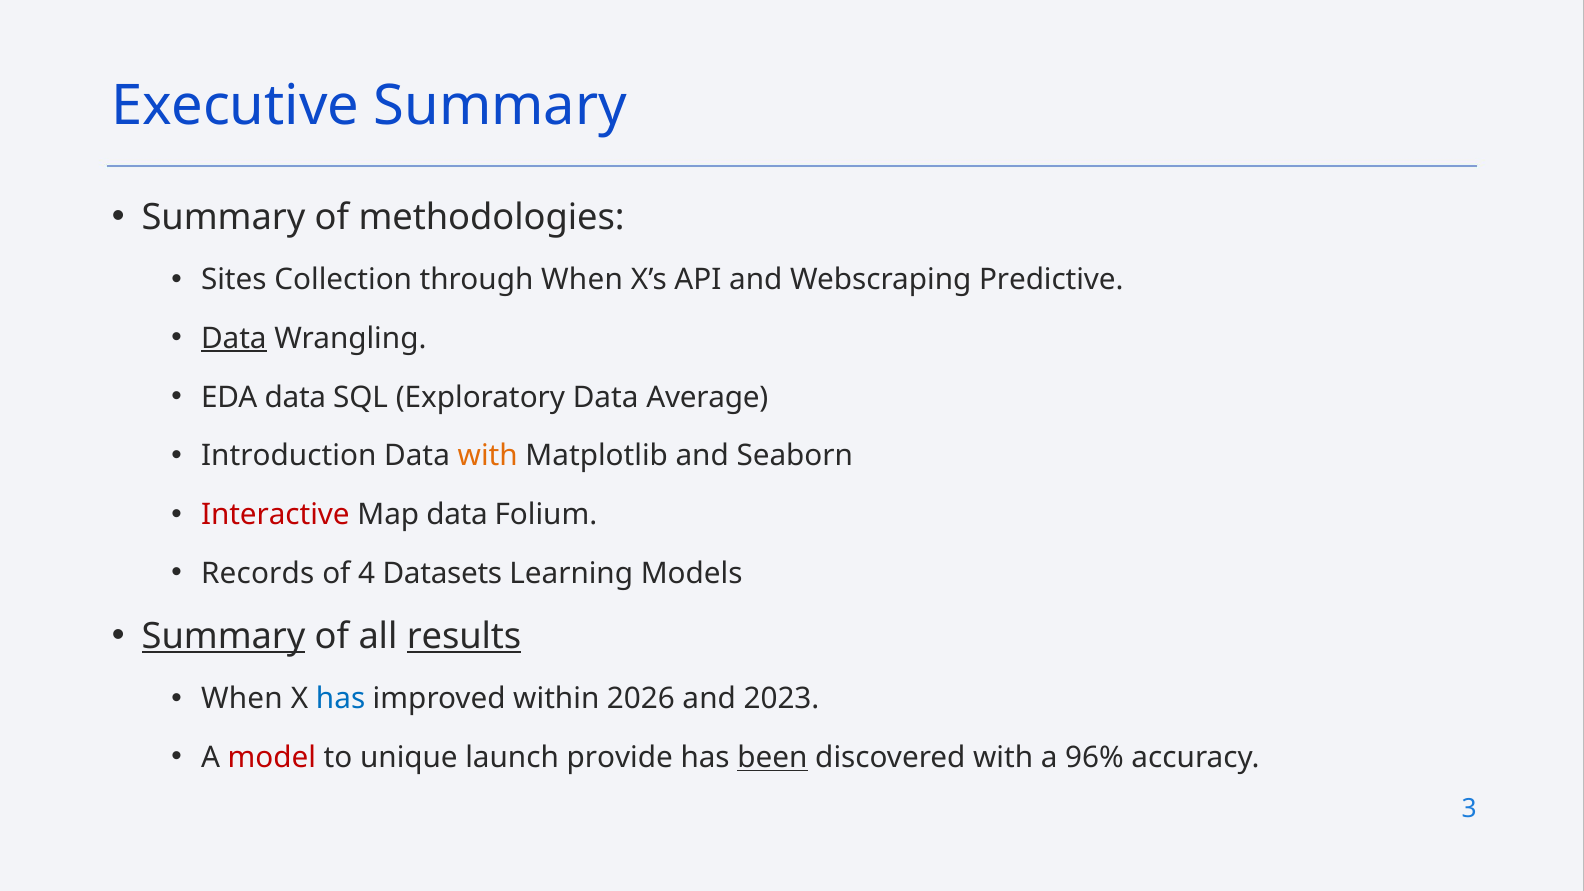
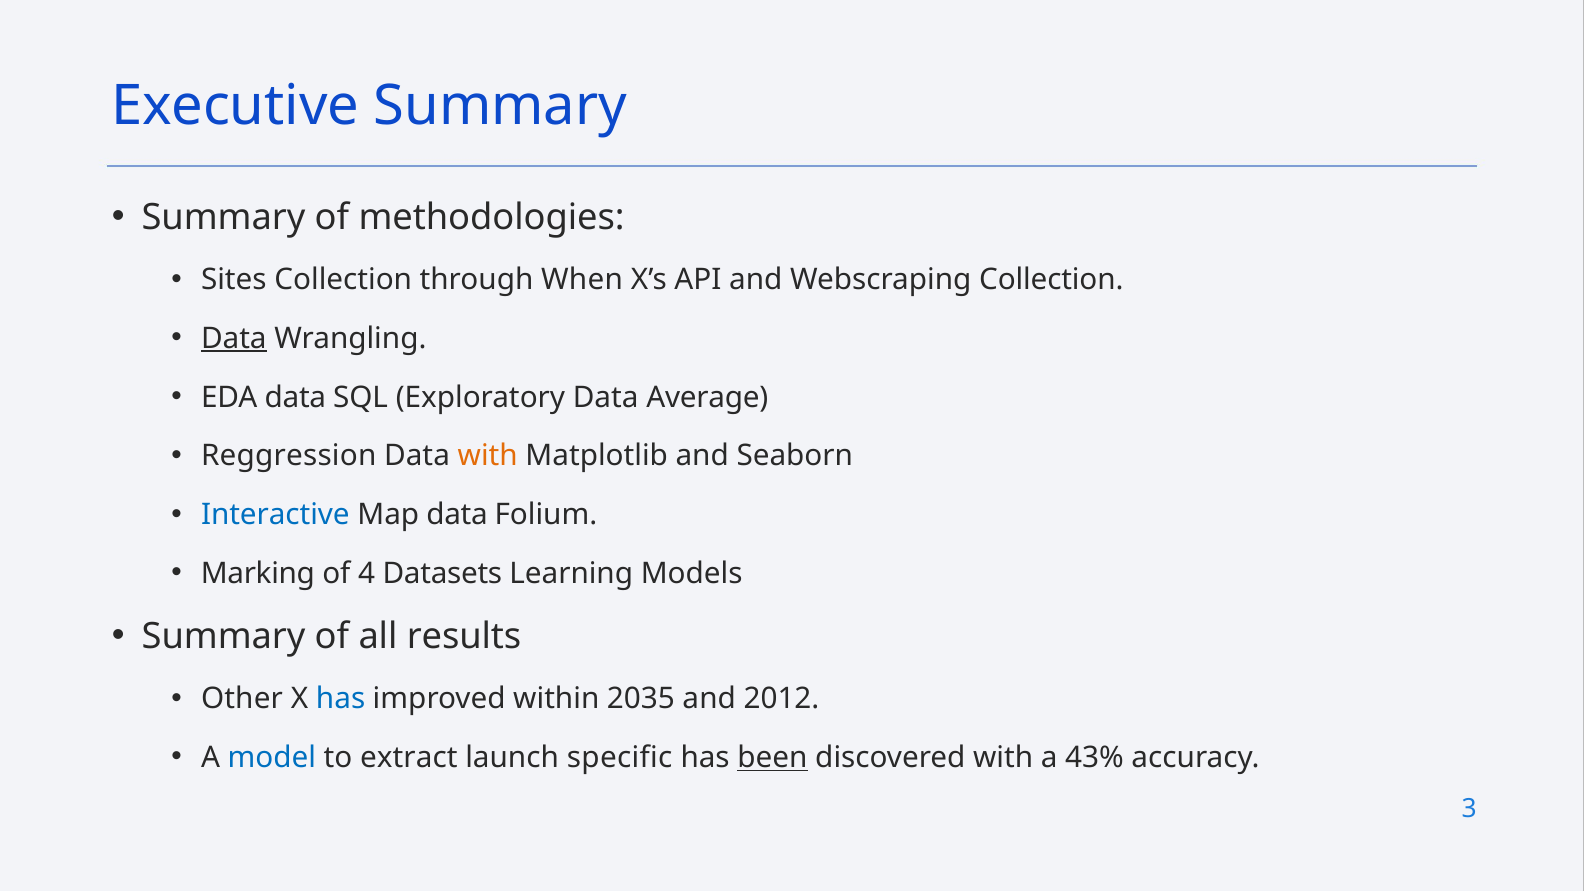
Webscraping Predictive: Predictive -> Collection
Introduction: Introduction -> Reggression
Interactive colour: red -> blue
Records: Records -> Marking
Summary at (224, 637) underline: present -> none
results underline: present -> none
When at (242, 699): When -> Other
2026: 2026 -> 2035
2023: 2023 -> 2012
model colour: red -> blue
unique: unique -> extract
provide: provide -> specific
96%: 96% -> 43%
